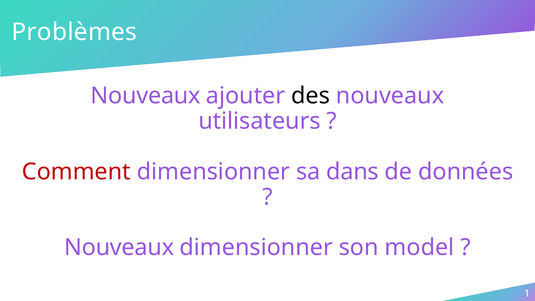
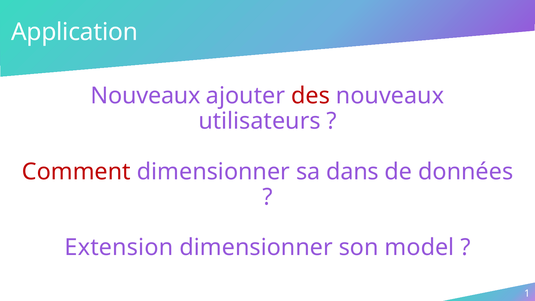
Problèmes: Problèmes -> Application
des colour: black -> red
Nouveaux at (119, 247): Nouveaux -> Extension
